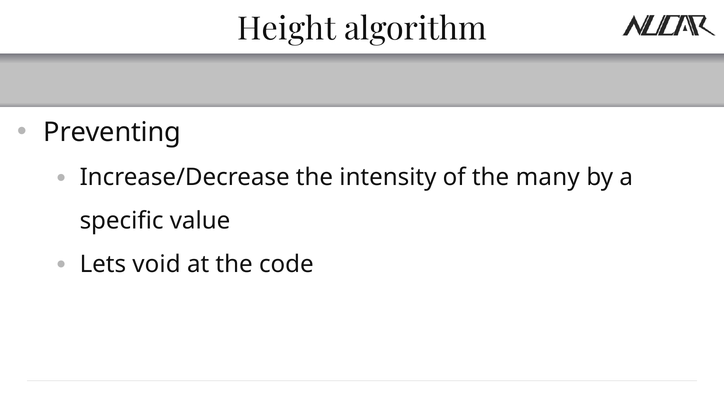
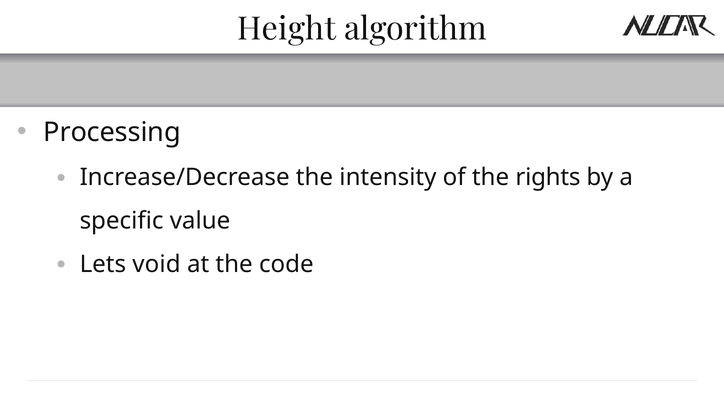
Preventing: Preventing -> Processing
many: many -> rights
